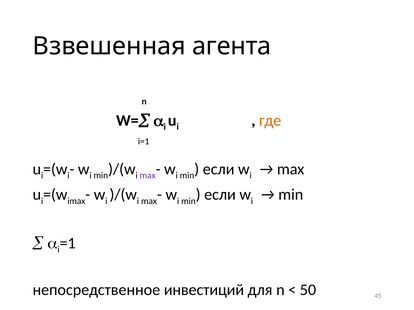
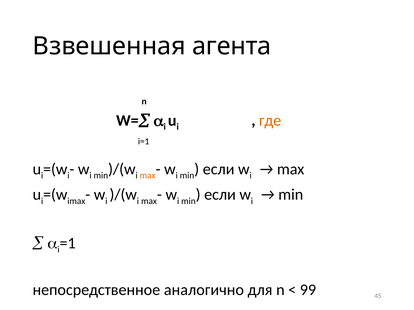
max at (148, 176) colour: purple -> orange
инвестиций: инвестиций -> аналогично
50: 50 -> 99
